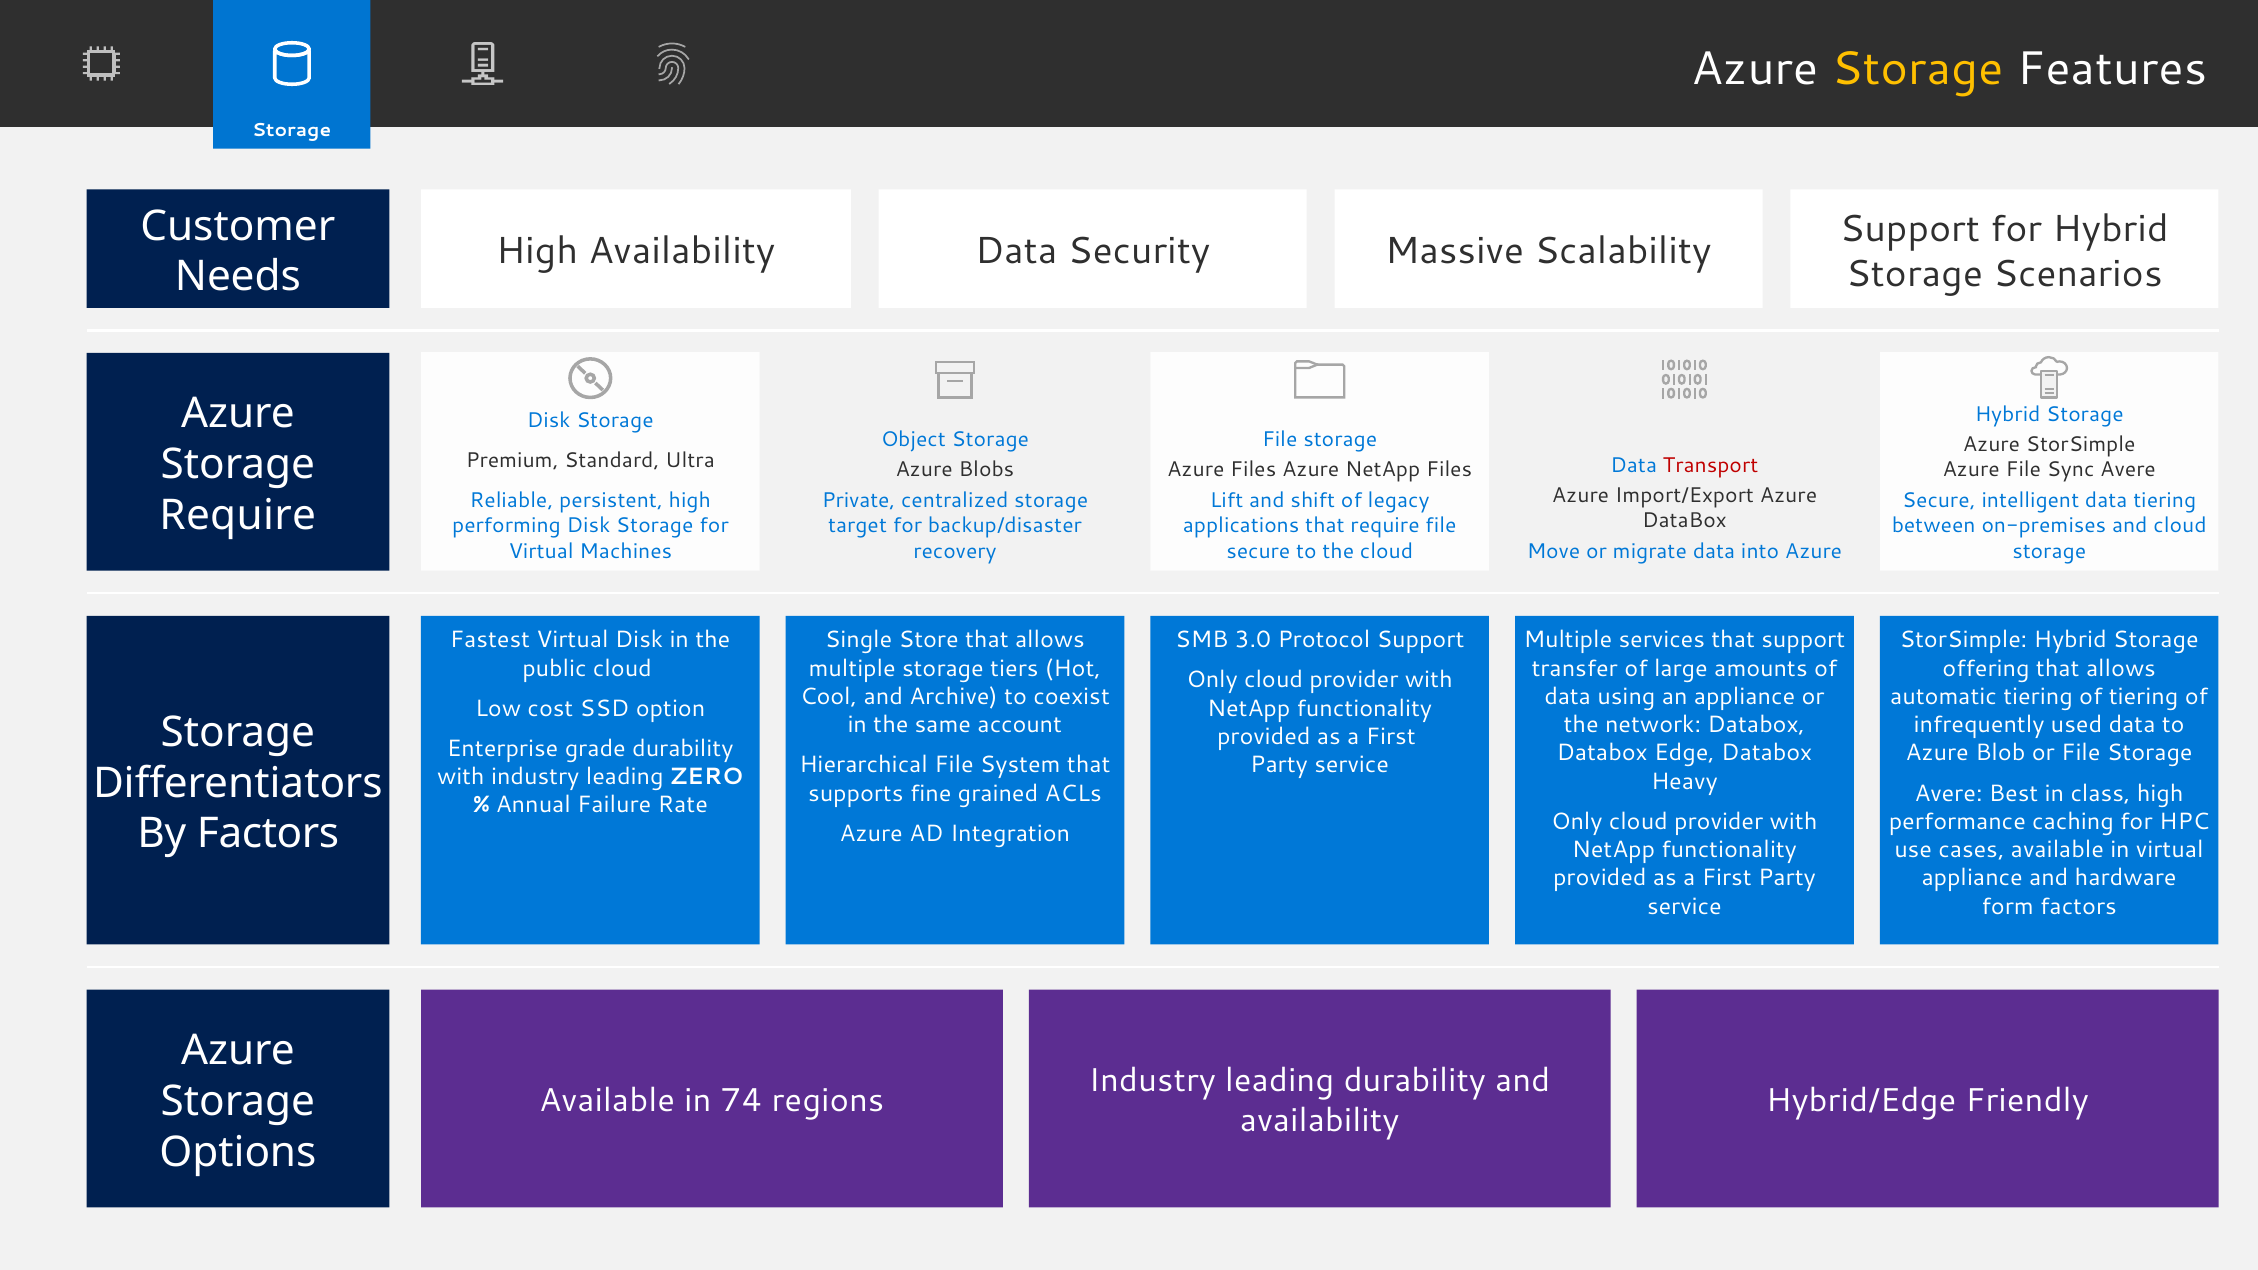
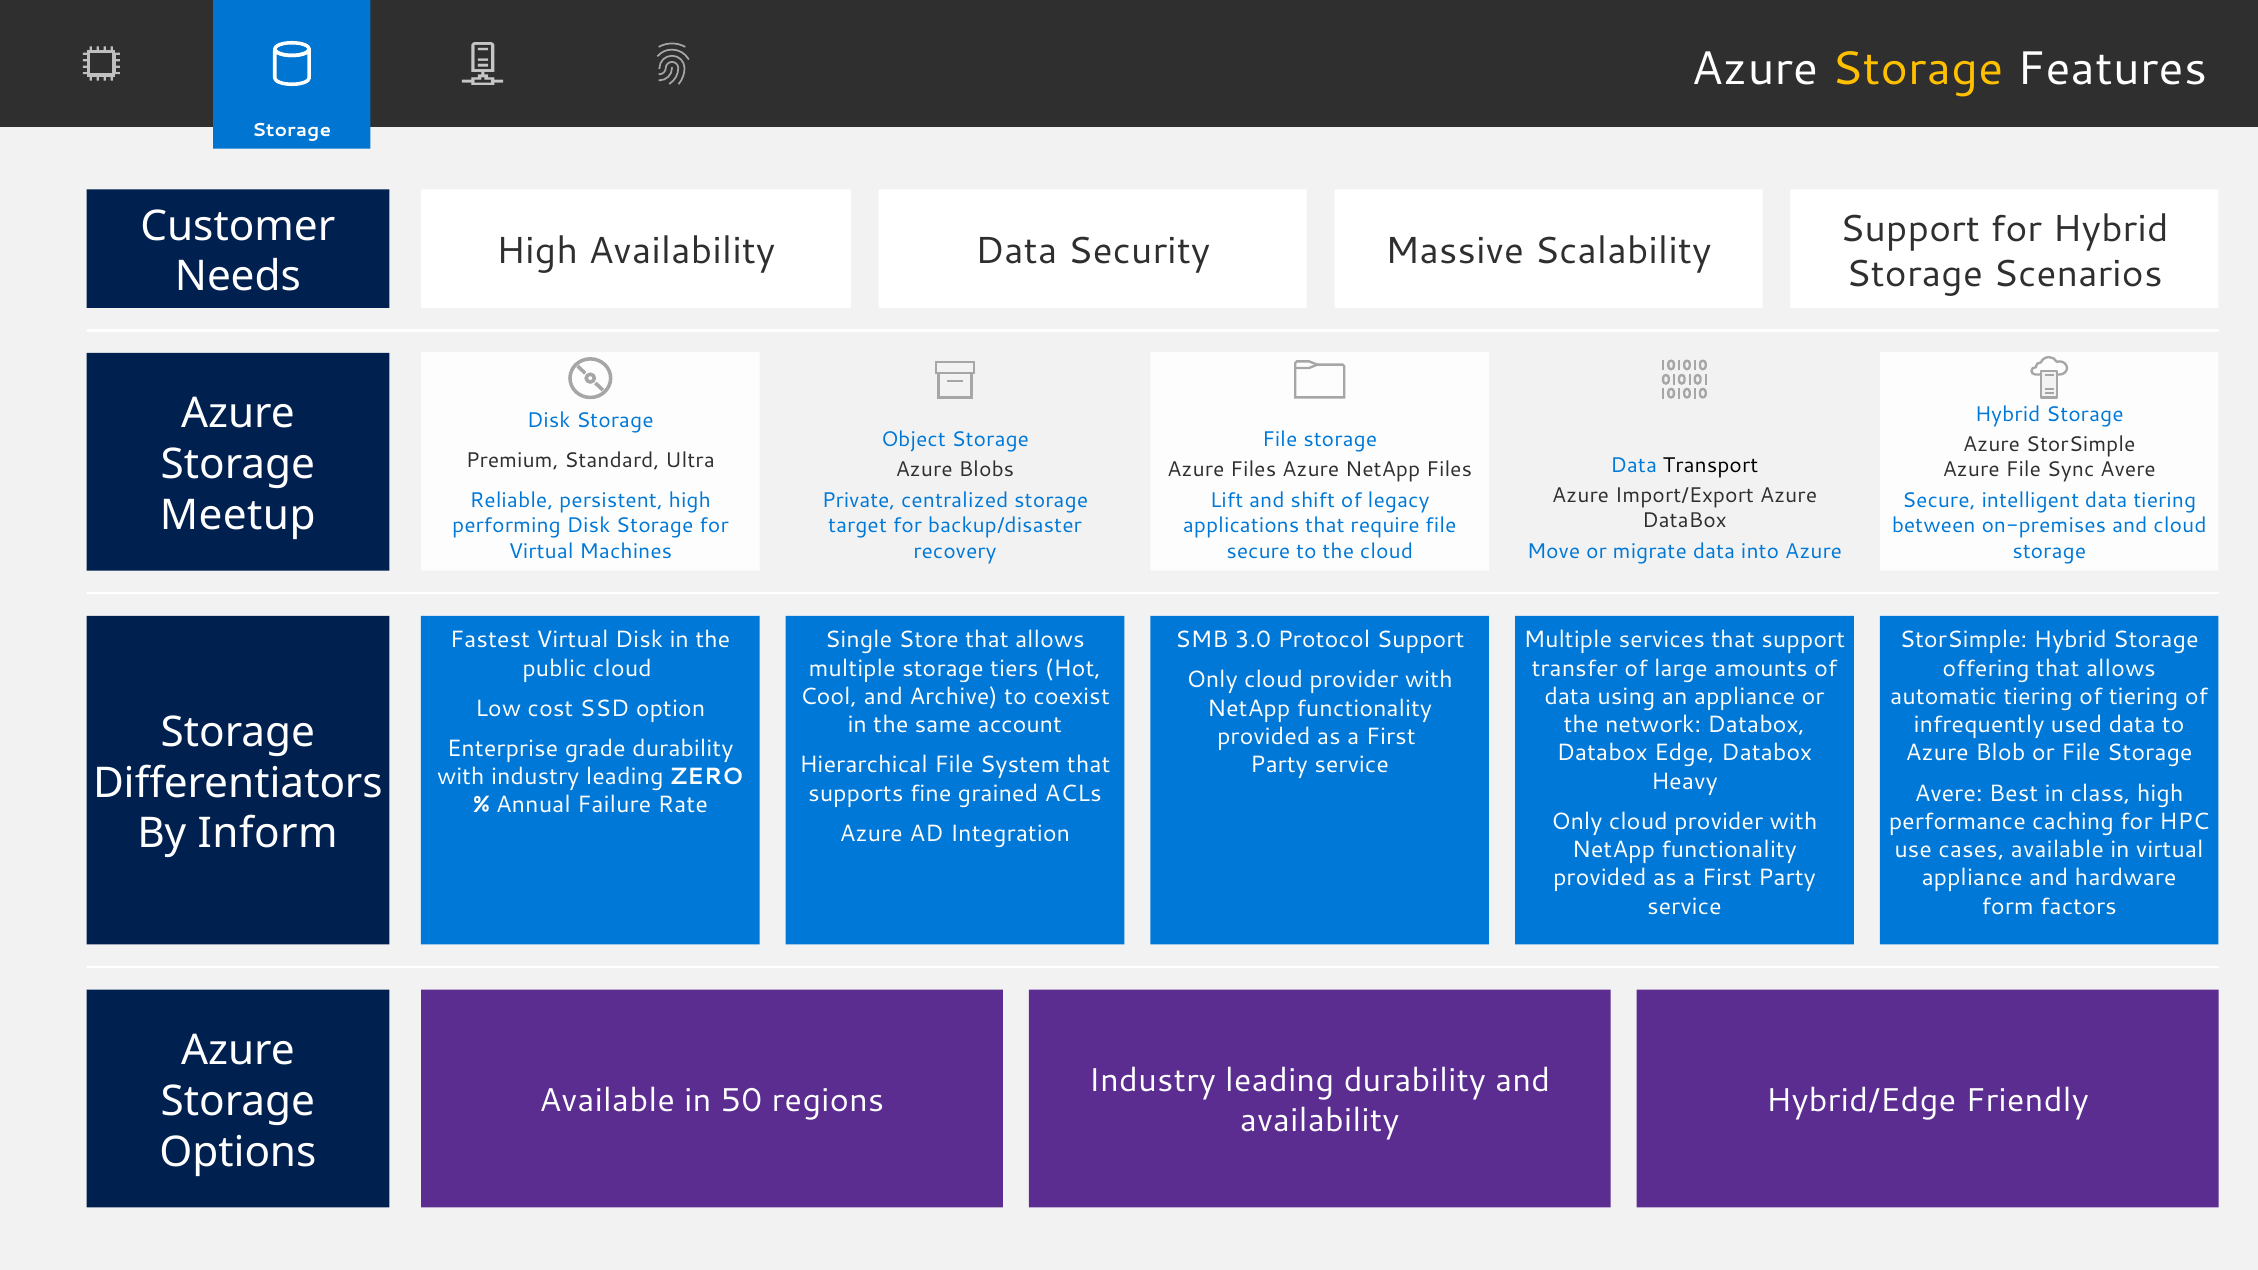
Transport colour: red -> black
Require at (238, 516): Require -> Meetup
By Factors: Factors -> Inform
74: 74 -> 50
